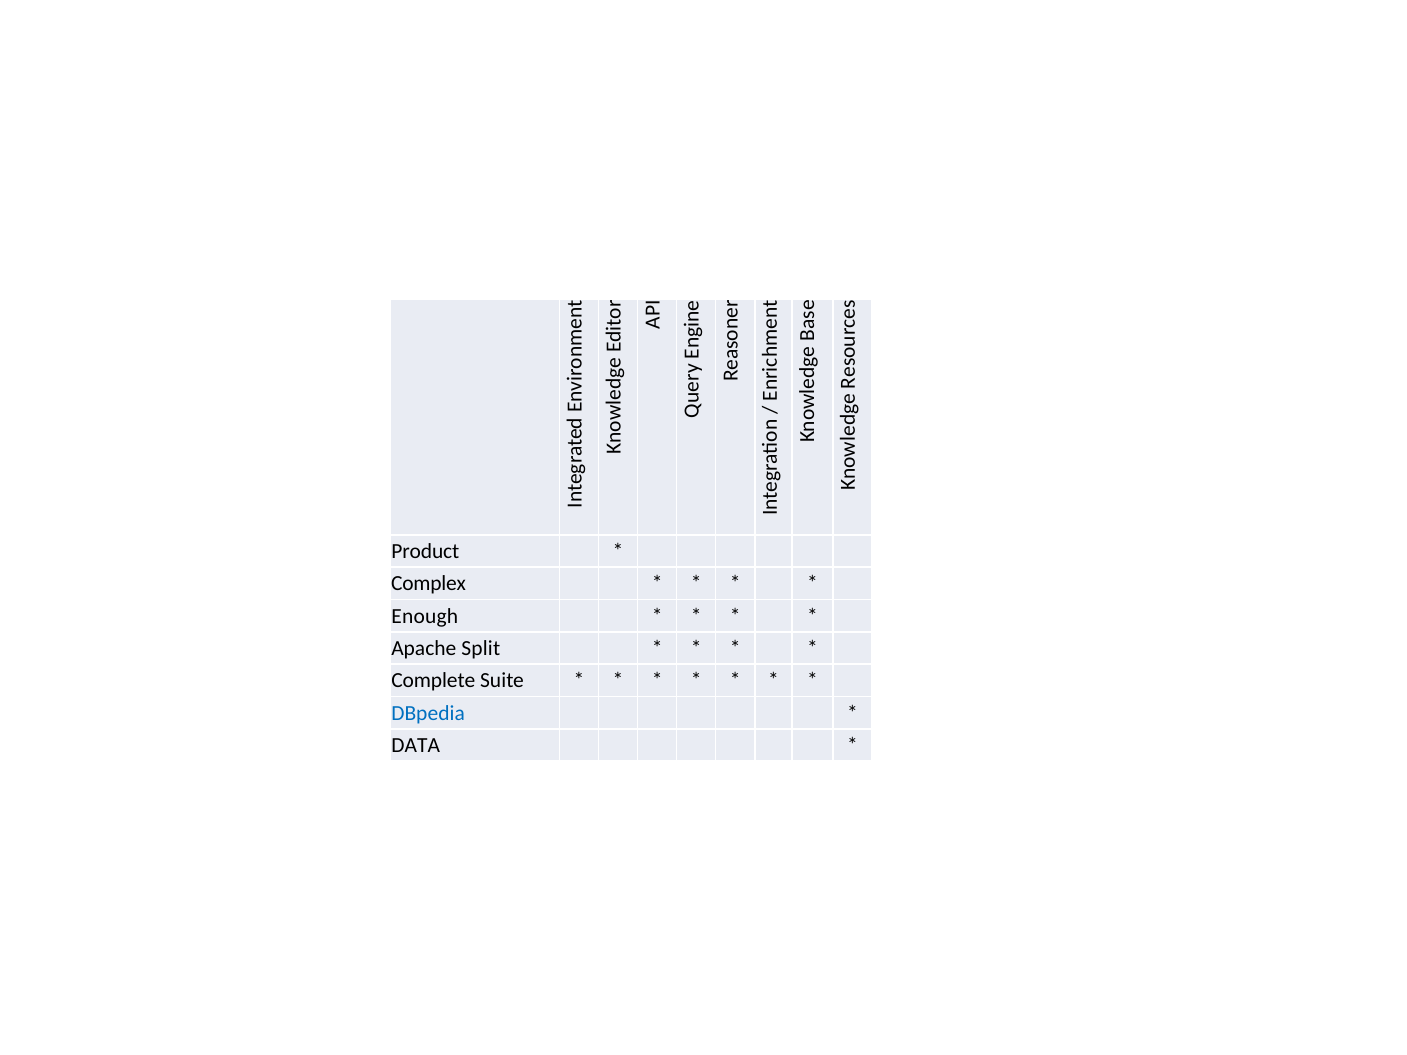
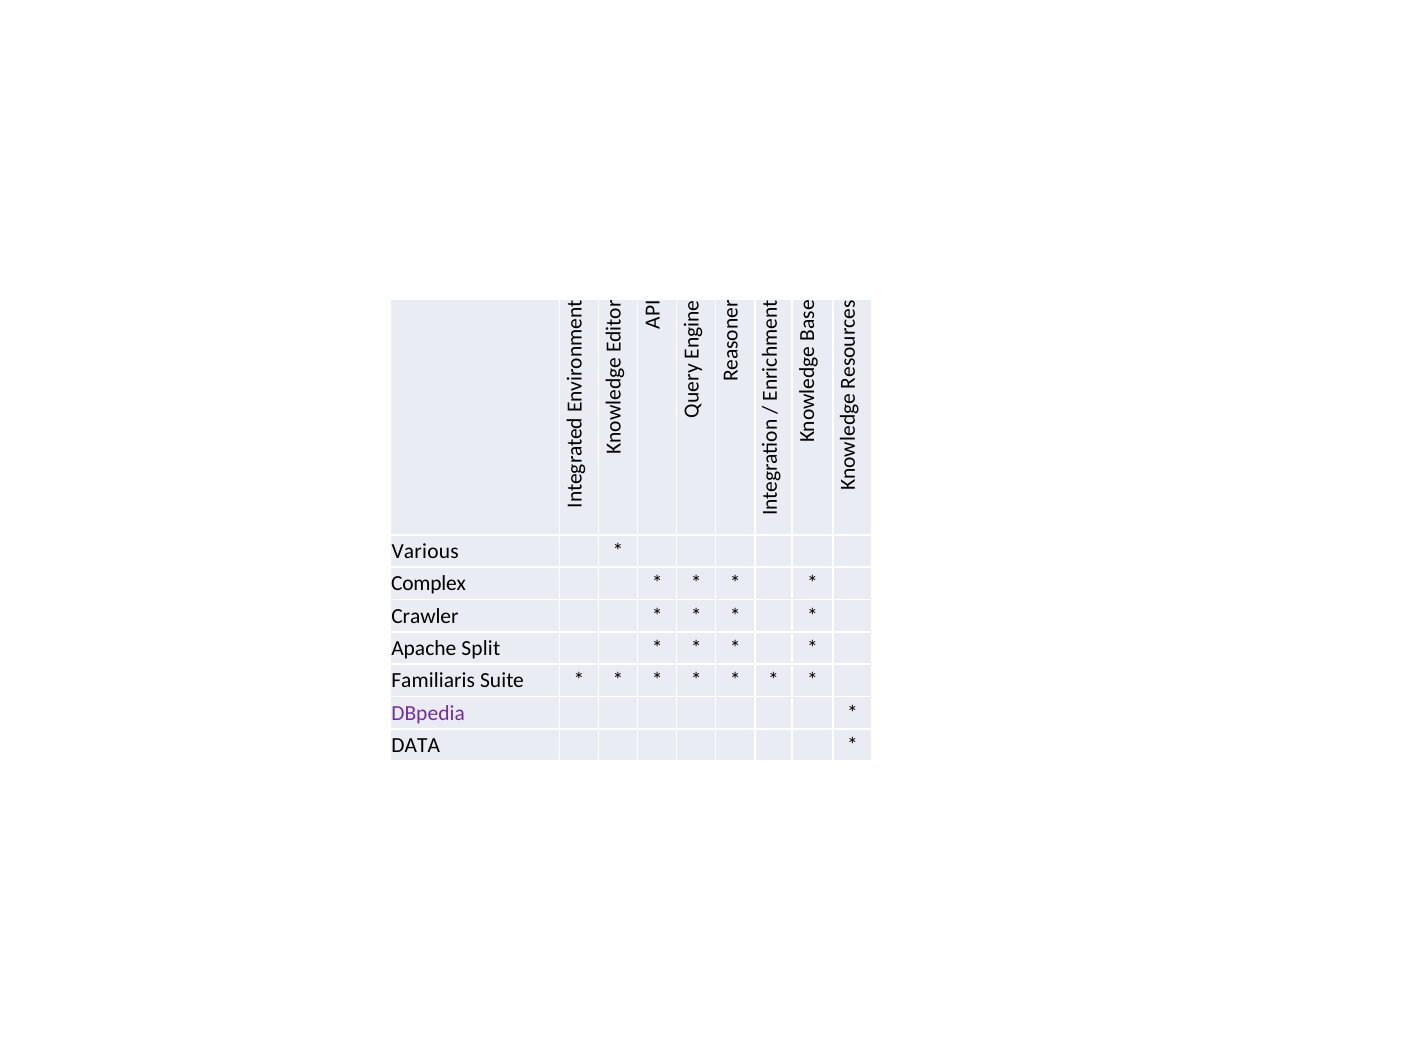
Product: Product -> Various
Enough: Enough -> Crawler
Complete: Complete -> Familiaris
DBpedia colour: blue -> purple
